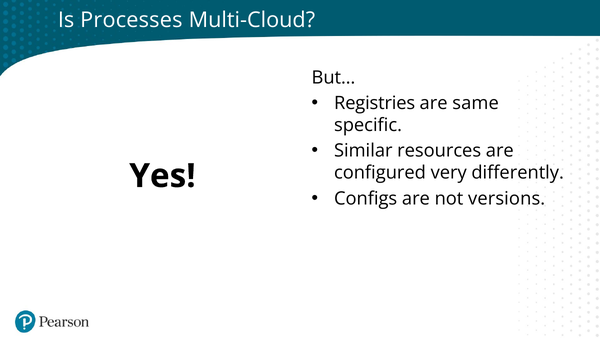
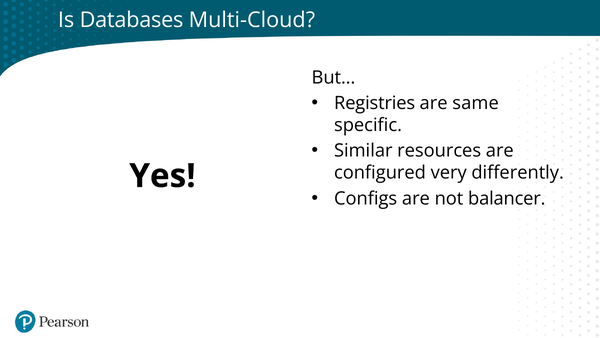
Processes: Processes -> Databases
versions: versions -> balancer
